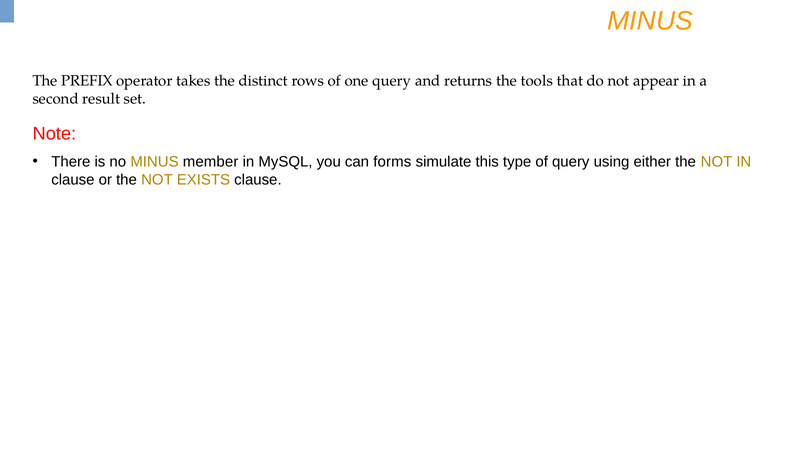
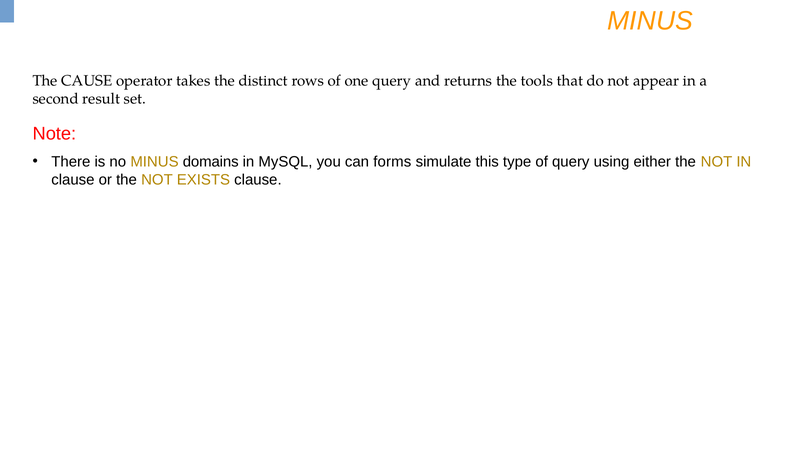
PREFIX: PREFIX -> CAUSE
member: member -> domains
